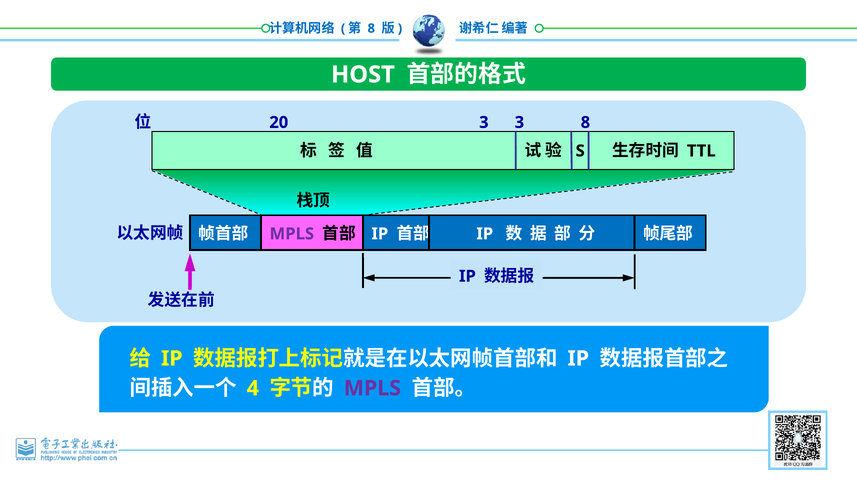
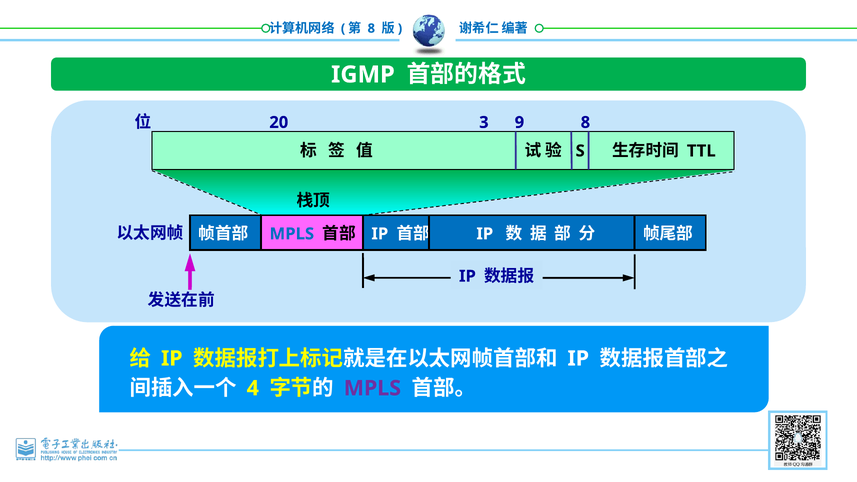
HOST: HOST -> IGMP
3 3: 3 -> 9
MPLS at (292, 234) colour: purple -> blue
